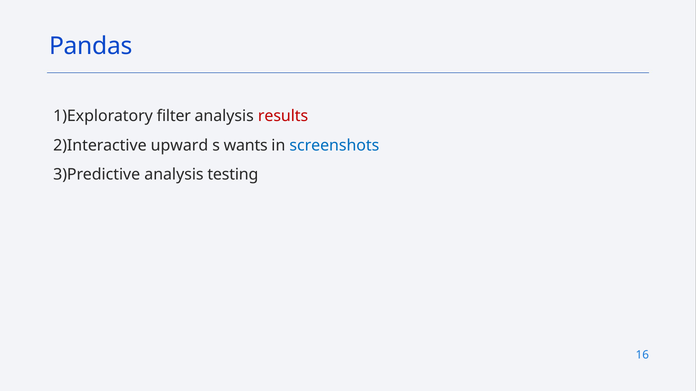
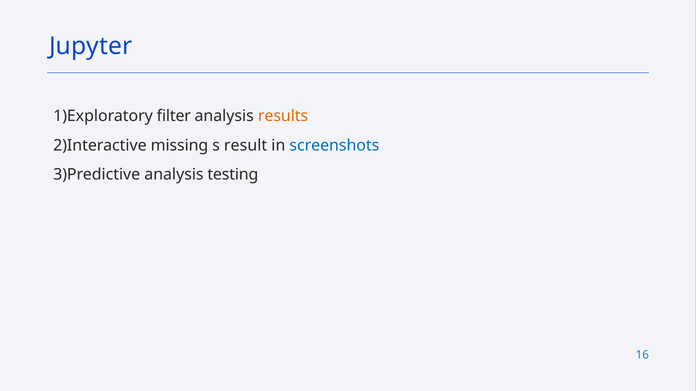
Pandas: Pandas -> Jupyter
results colour: red -> orange
upward: upward -> missing
wants: wants -> result
